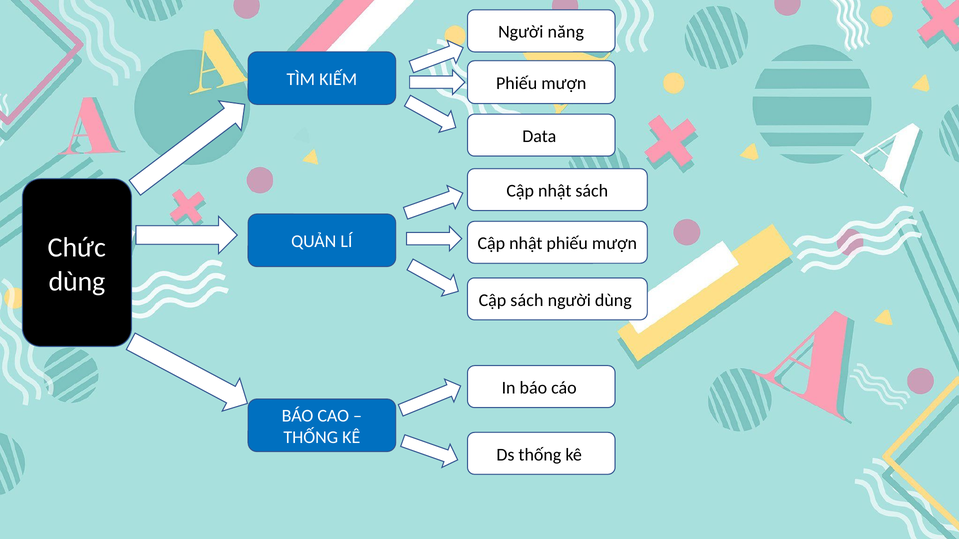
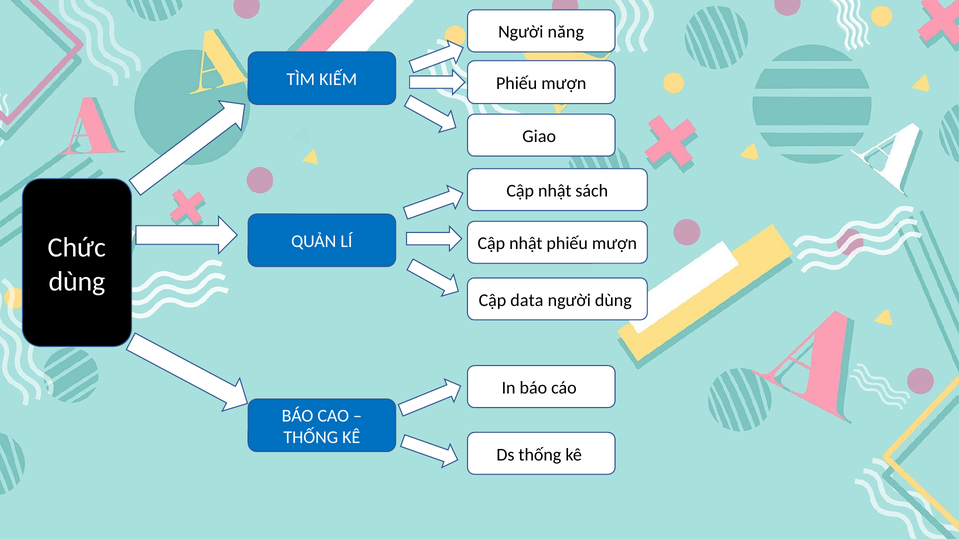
Data: Data -> Giao
Cập sách: sách -> data
